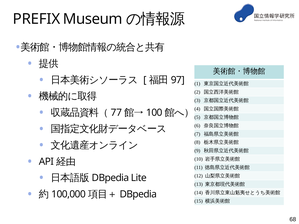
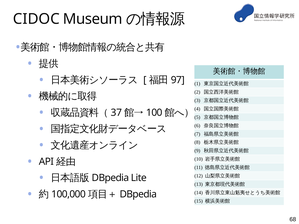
PREFIX: PREFIX -> CIDOC
77: 77 -> 37
